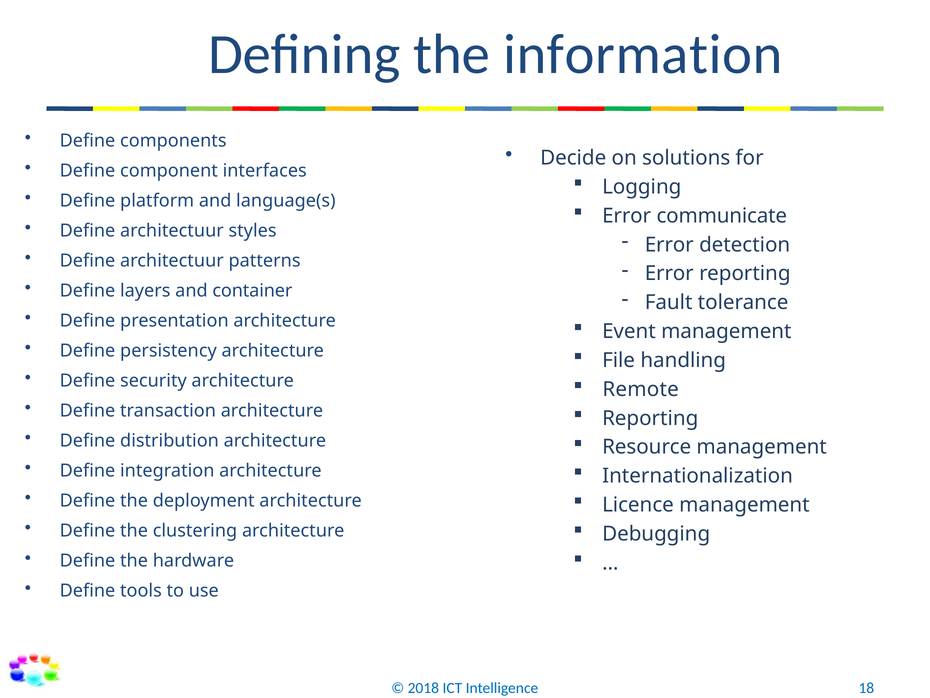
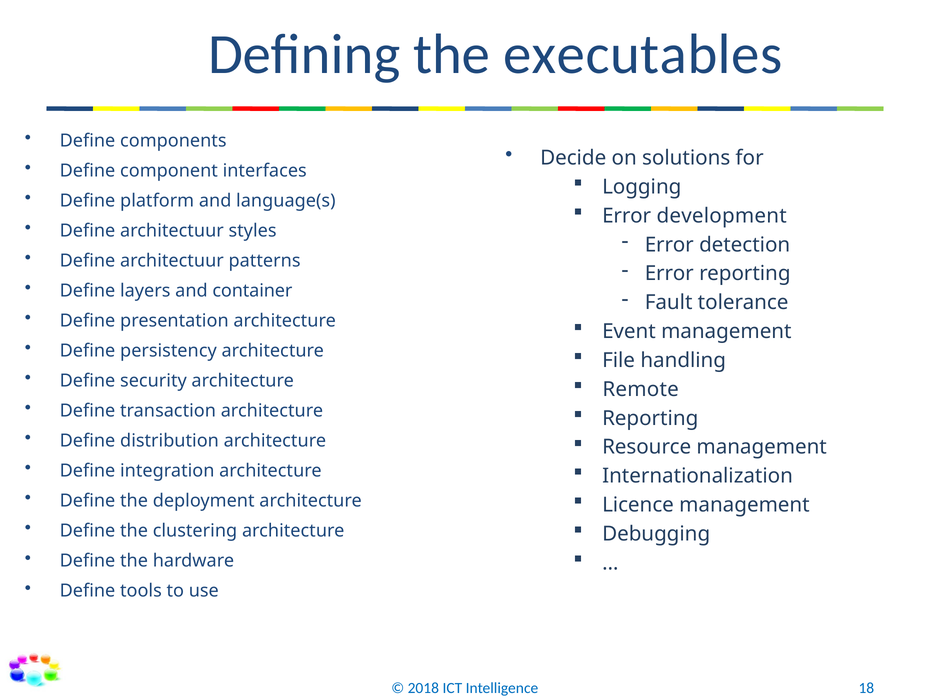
information: information -> executables
communicate: communicate -> development
